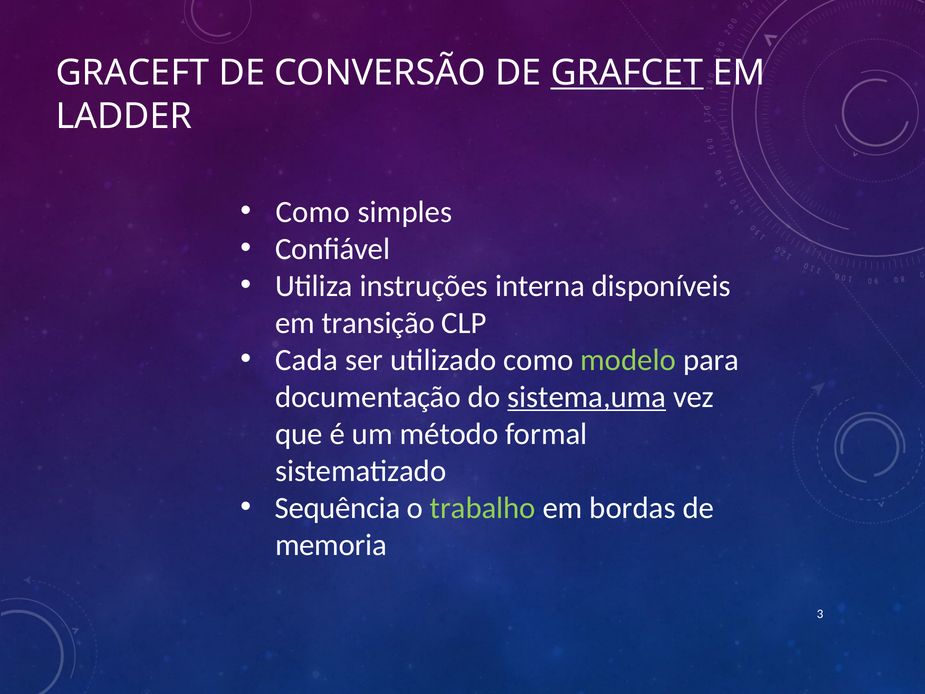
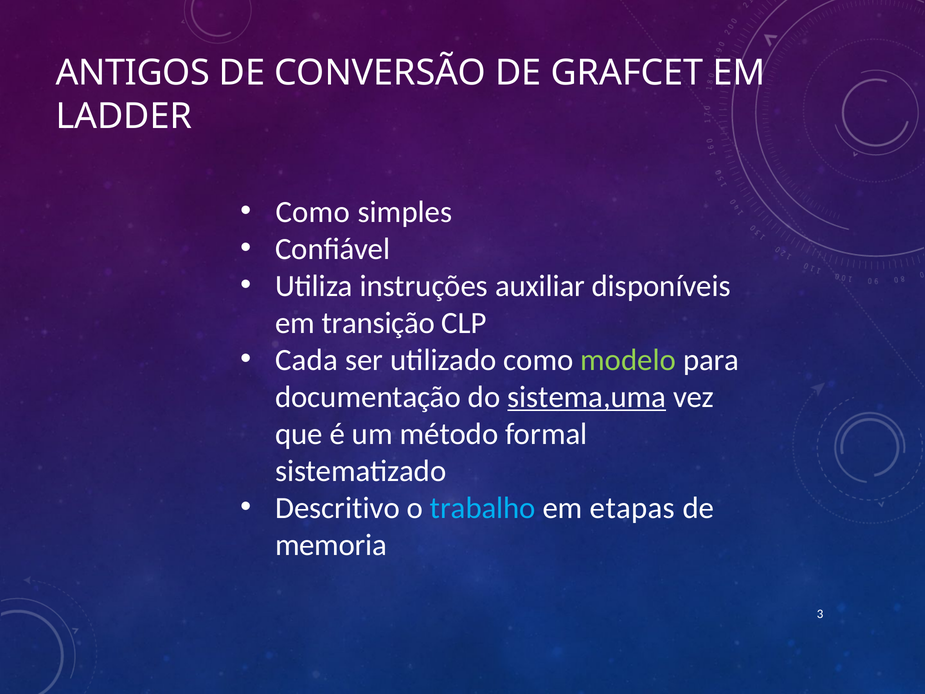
GRACEFT: GRACEFT -> ANTIGOS
GRAFCET underline: present -> none
interna: interna -> auxiliar
Sequência: Sequência -> Descritivo
trabalho colour: light green -> light blue
bordas: bordas -> etapas
